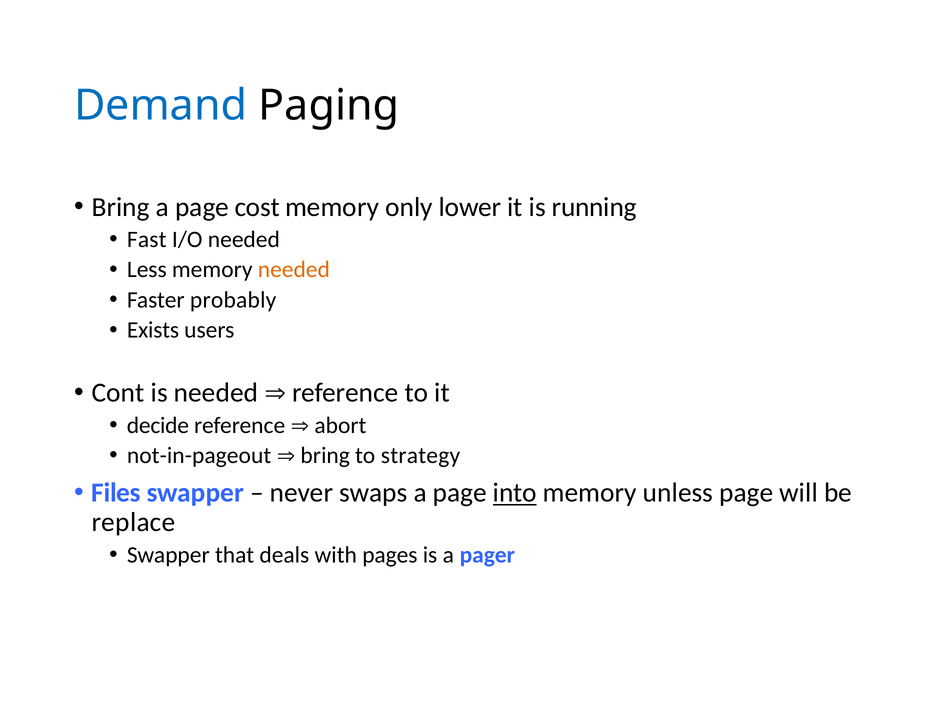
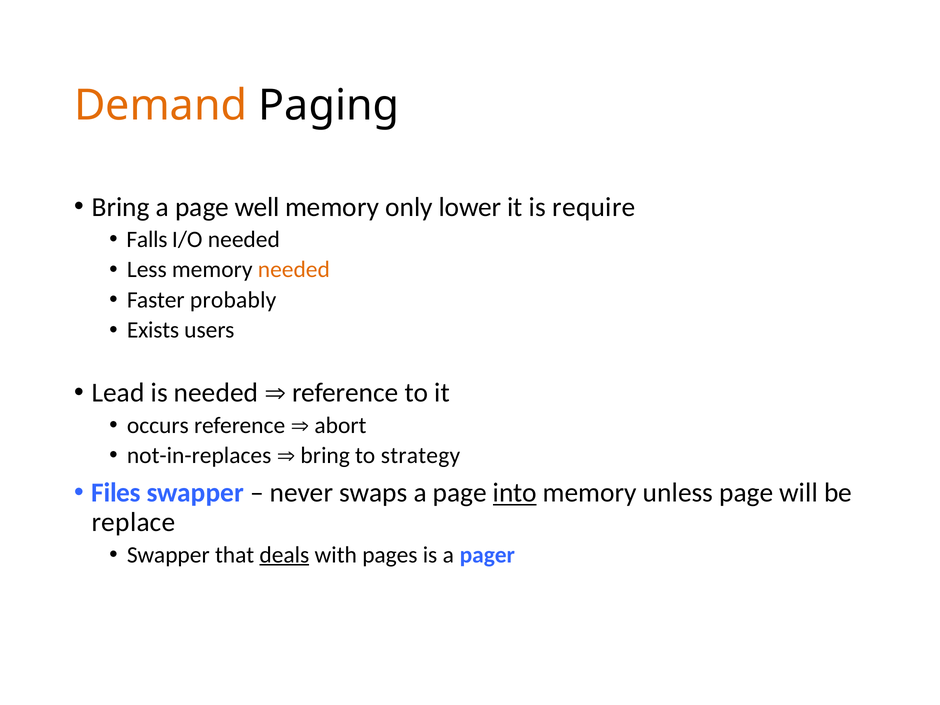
Demand colour: blue -> orange
cost: cost -> well
running: running -> require
Fast: Fast -> Falls
Cont: Cont -> Lead
decide: decide -> occurs
not-in-pageout: not-in-pageout -> not-in-replaces
deals underline: none -> present
